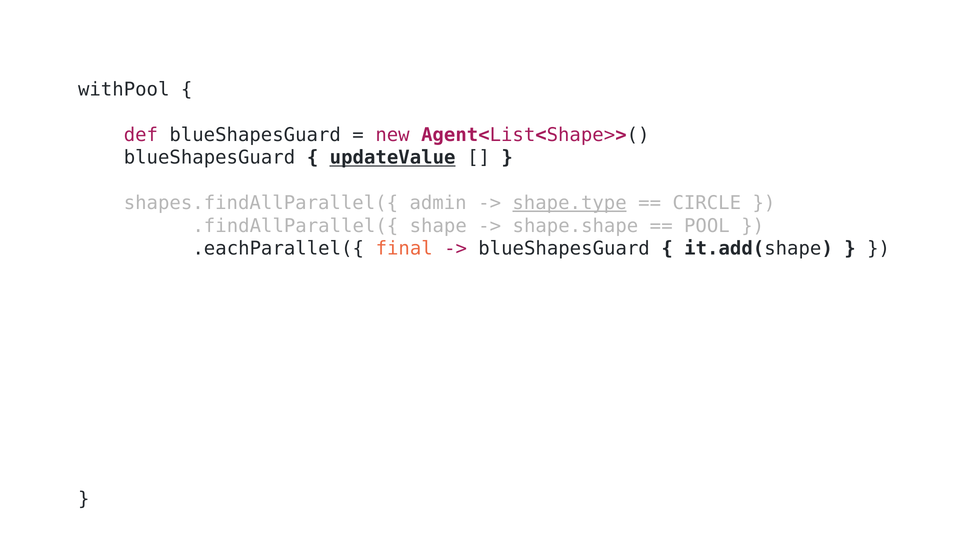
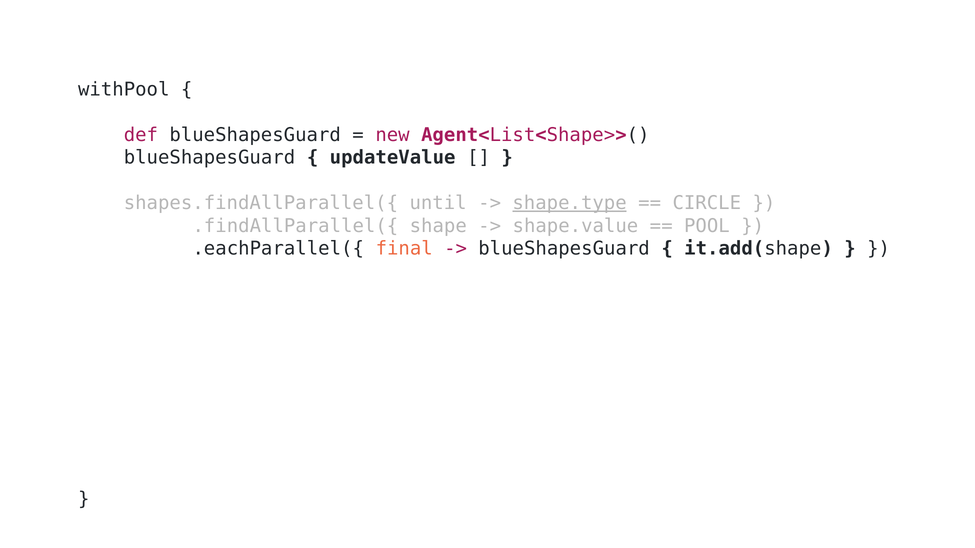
updateValue underline: present -> none
admin: admin -> until
shape.shape: shape.shape -> shape.value
